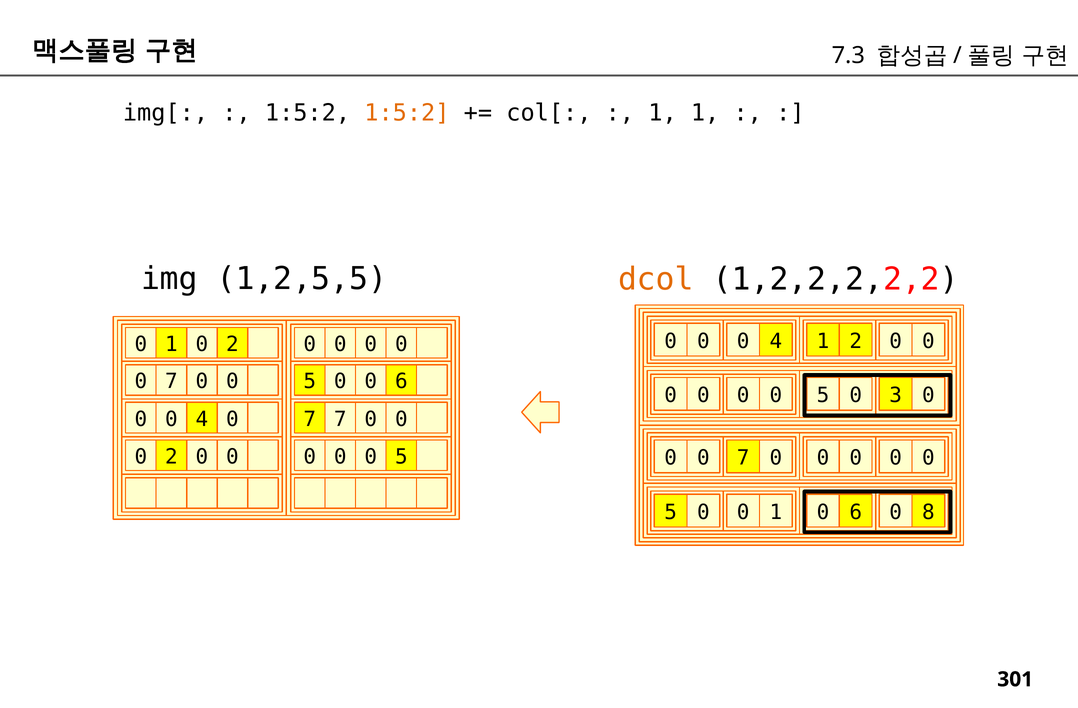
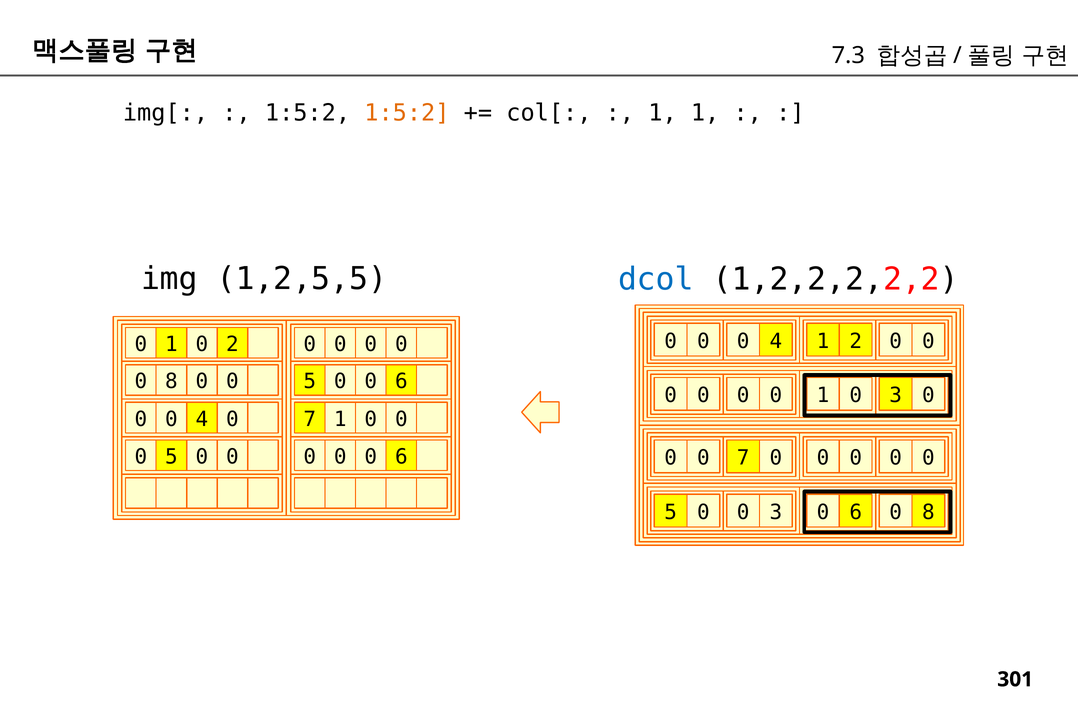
dcol colour: orange -> blue
7 at (171, 381): 7 -> 8
5 at (823, 395): 5 -> 1
7 7: 7 -> 1
2 at (171, 457): 2 -> 5
5 at (401, 457): 5 -> 6
0 0 1: 1 -> 3
